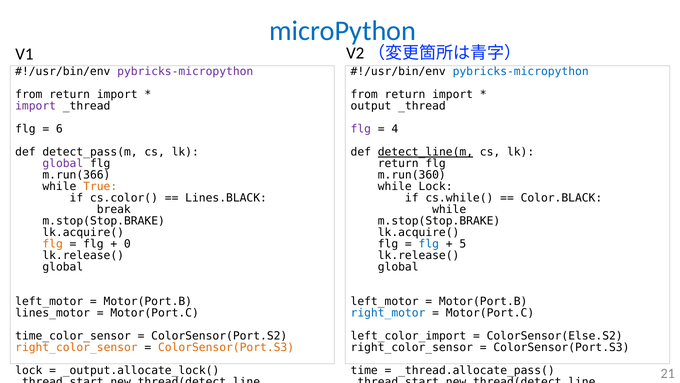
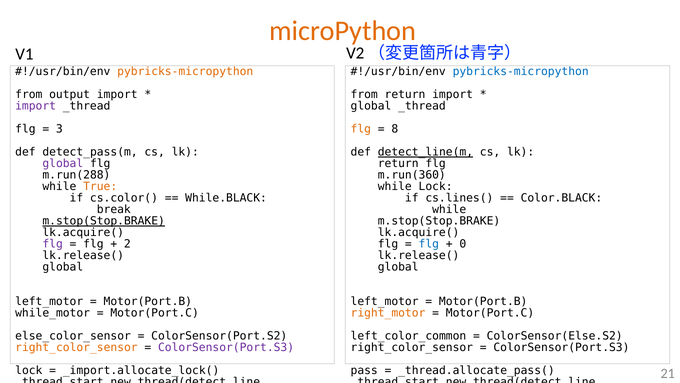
microPython colour: blue -> orange
pybricks-micropython at (185, 72) colour: purple -> orange
return at (70, 95): return -> output
output at (371, 106): output -> global
6: 6 -> 3
flg at (361, 129) colour: purple -> orange
4: 4 -> 8
m.run(366: m.run(366 -> m.run(288
Lines.BLACK: Lines.BLACK -> While.BLACK
cs.while(: cs.while( -> cs.lines(
m.stop(Stop.BRAKE at (104, 221) underline: none -> present
flg at (53, 244) colour: orange -> purple
0 at (127, 244): 0 -> 2
5: 5 -> 0
lines_motor: lines_motor -> while_motor
right_motor at (388, 313) colour: blue -> orange
time_color_sensor: time_color_sensor -> else_color_sensor
left_color_import: left_color_import -> left_color_common
ColorSensor(Port.S3 at (226, 347) colour: orange -> purple
_output.allocate_lock(: _output.allocate_lock( -> _import.allocate_lock(
time at (364, 370): time -> pass
